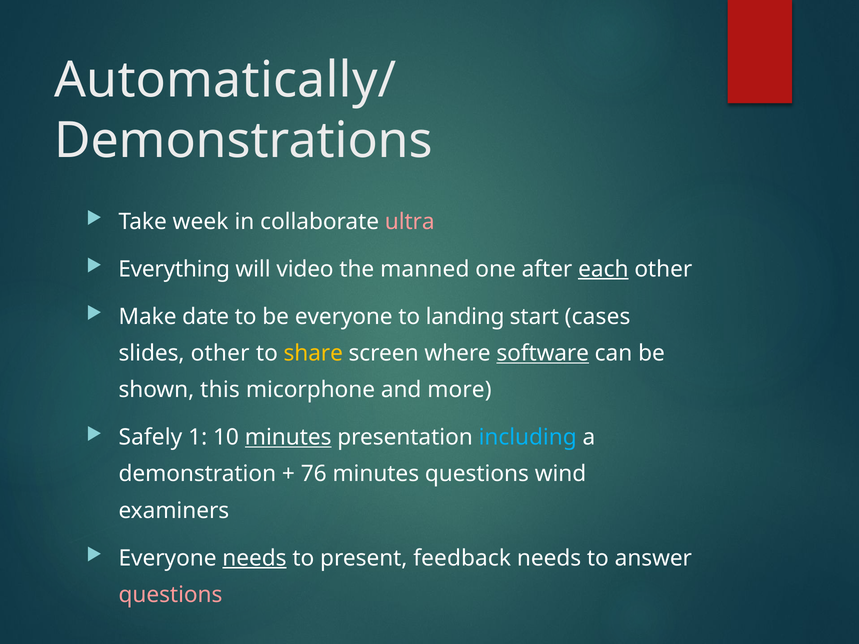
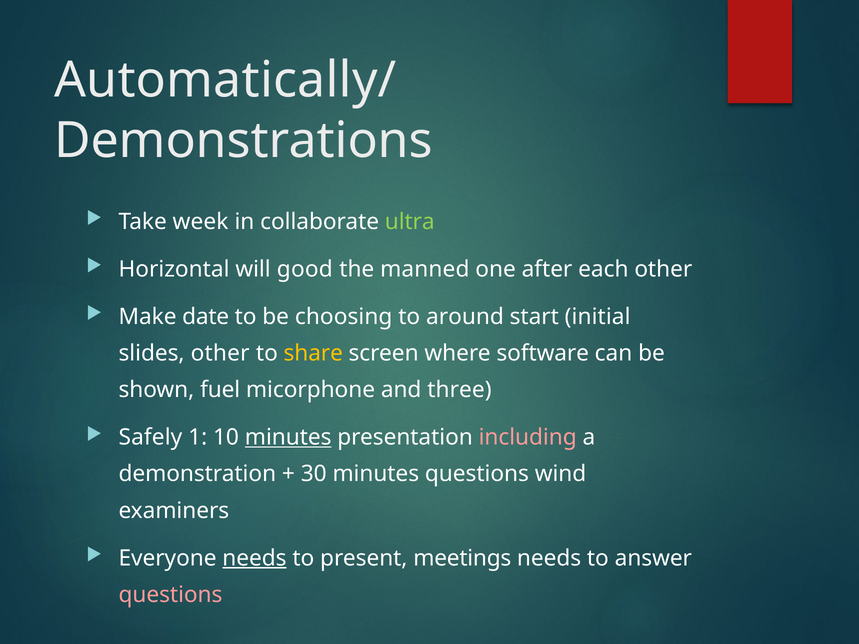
ultra colour: pink -> light green
Everything: Everything -> Horizontal
video: video -> good
each underline: present -> none
be everyone: everyone -> choosing
landing: landing -> around
cases: cases -> initial
software underline: present -> none
this: this -> fuel
more: more -> three
including colour: light blue -> pink
76: 76 -> 30
feedback: feedback -> meetings
